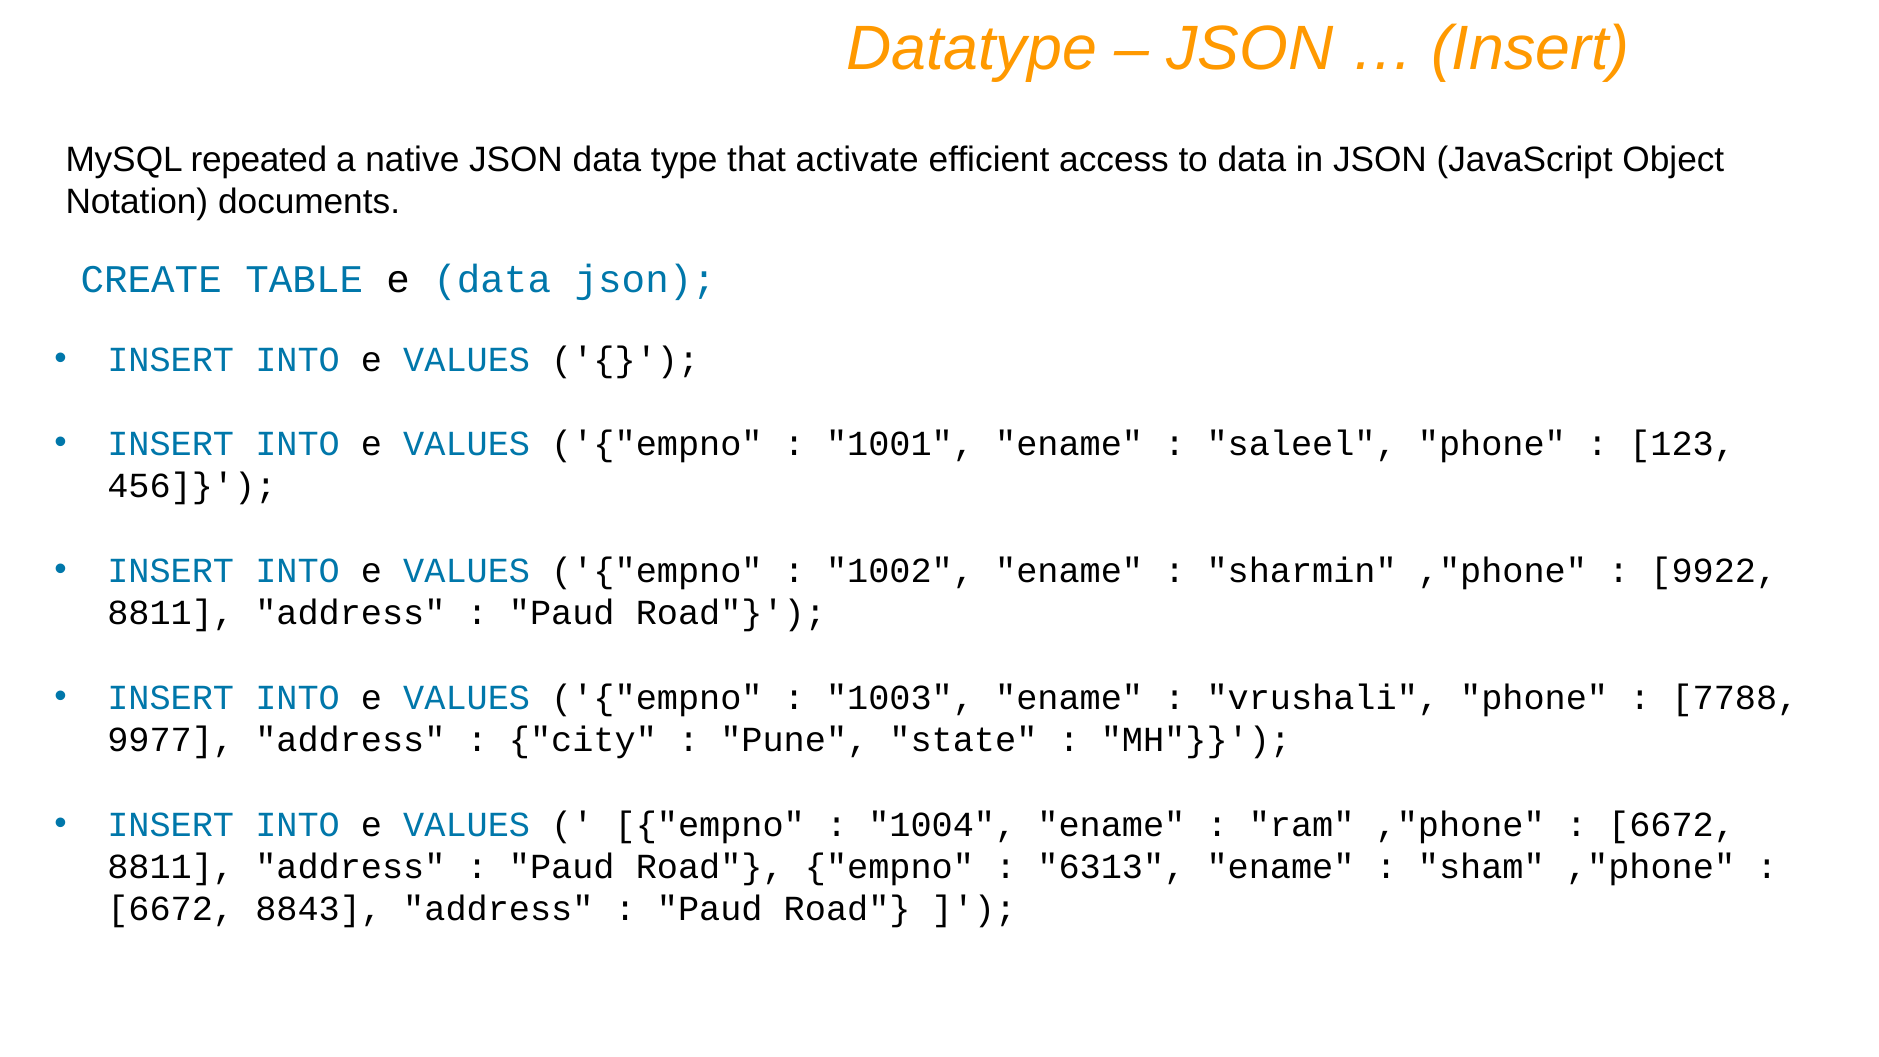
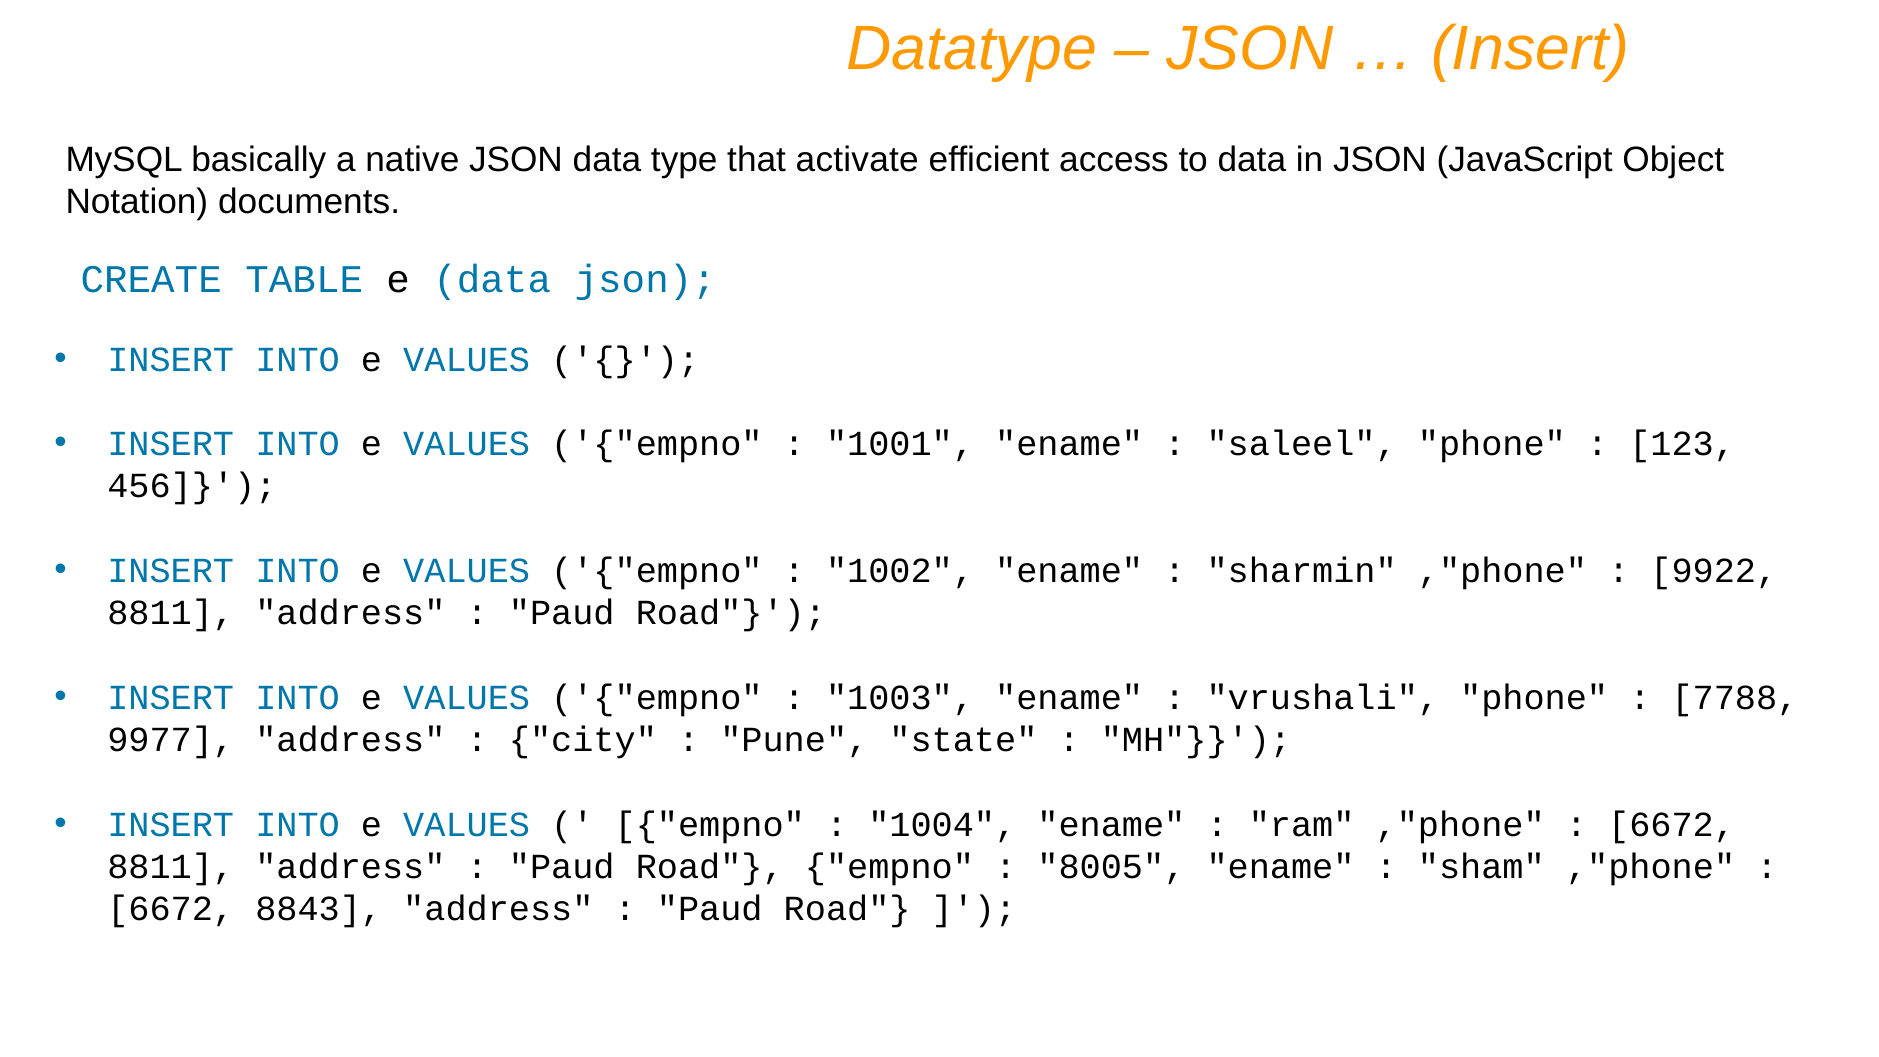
repeated: repeated -> basically
6313: 6313 -> 8005
